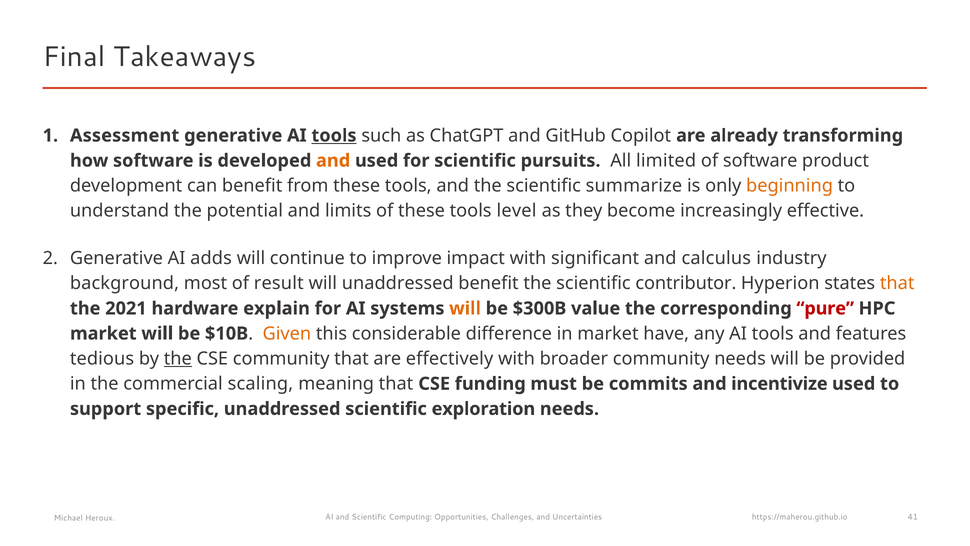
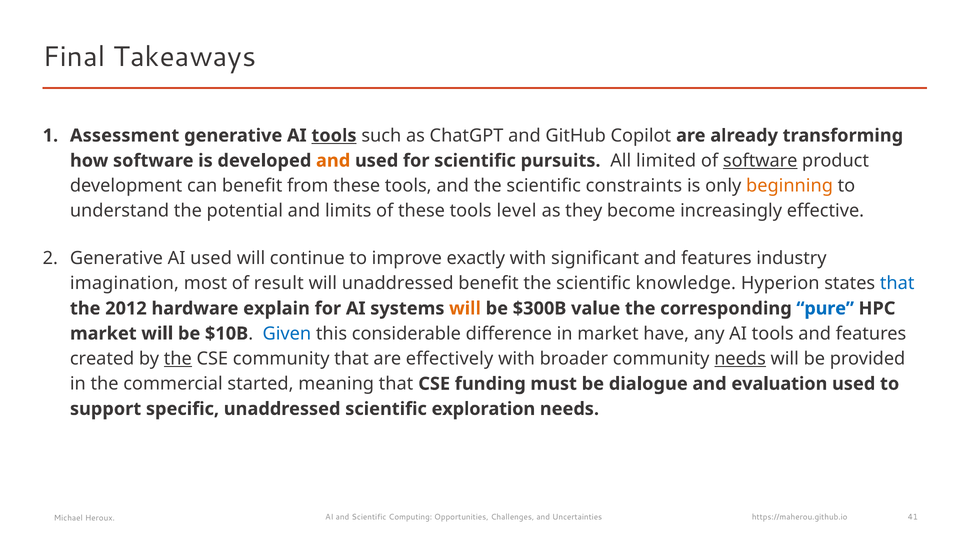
software at (760, 161) underline: none -> present
summarize: summarize -> constraints
AI adds: adds -> used
impact: impact -> exactly
significant and calculus: calculus -> features
background: background -> imagination
contributor: contributor -> knowledge
that at (897, 283) colour: orange -> blue
2021: 2021 -> 2012
pure colour: red -> blue
Given colour: orange -> blue
tedious: tedious -> created
needs at (740, 358) underline: none -> present
scaling: scaling -> started
commits: commits -> dialogue
incentivize: incentivize -> evaluation
